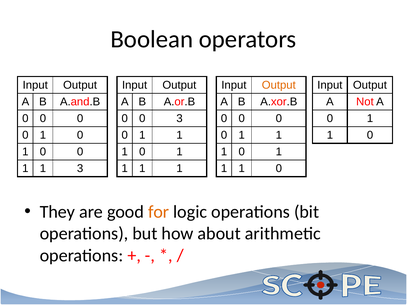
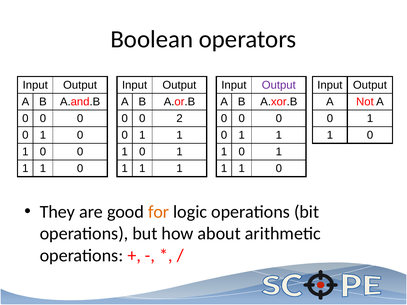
Output at (279, 85) colour: orange -> purple
0 3: 3 -> 2
3 at (80, 169): 3 -> 0
